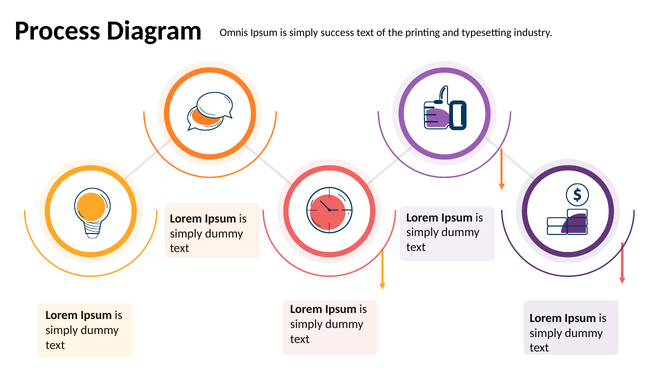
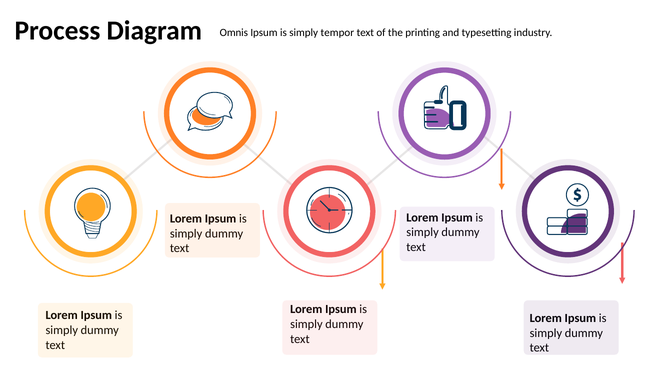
success: success -> tempor
